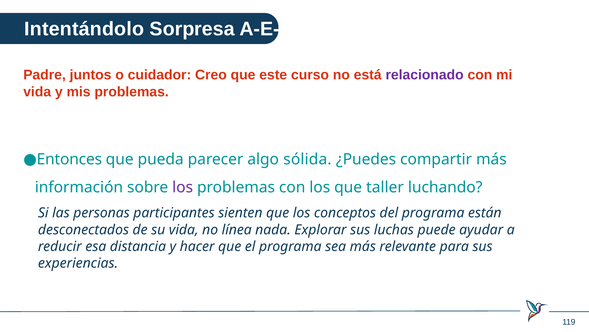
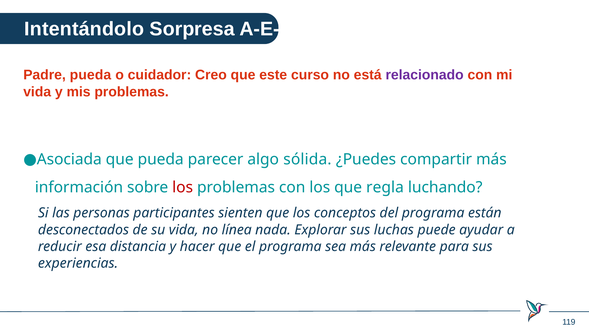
Padre juntos: juntos -> pueda
Entonces: Entonces -> Asociada
los at (183, 187) colour: purple -> red
taller: taller -> regla
